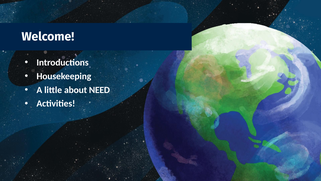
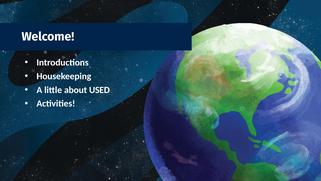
NEED: NEED -> USED
